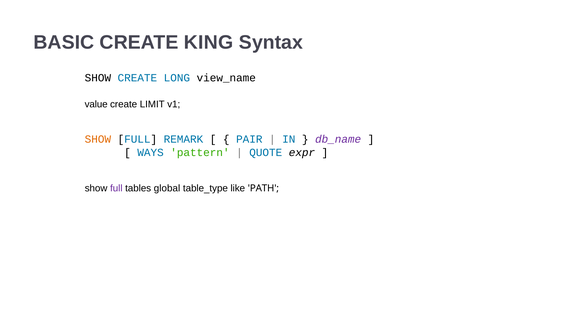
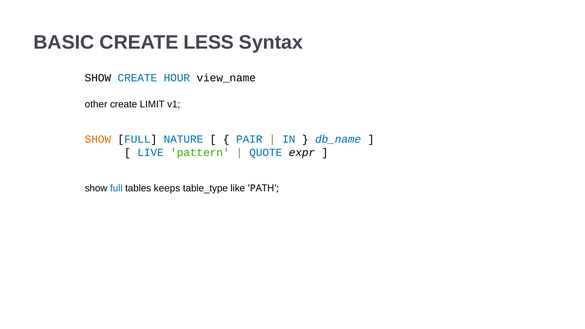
KING: KING -> LESS
LONG: LONG -> HOUR
value: value -> other
REMARK: REMARK -> NATURE
db_name colour: purple -> blue
WAYS: WAYS -> LIVE
full at (116, 188) colour: purple -> blue
global: global -> keeps
